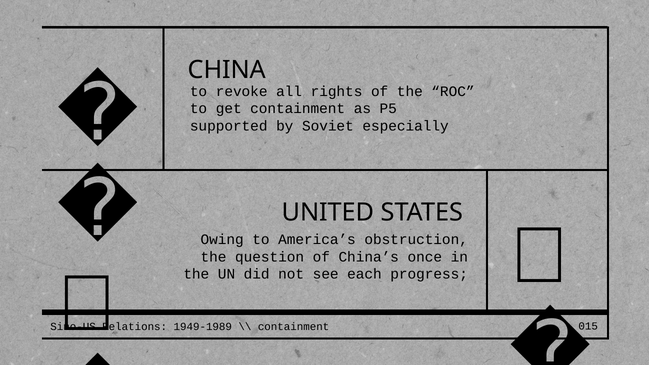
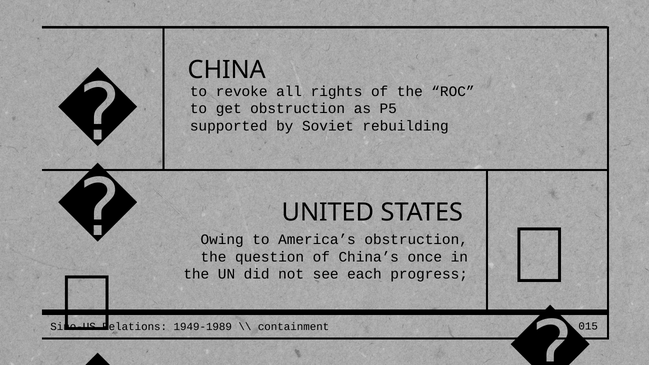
get containment: containment -> obstruction
especially: especially -> rebuilding
